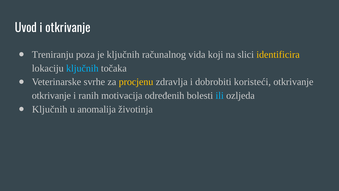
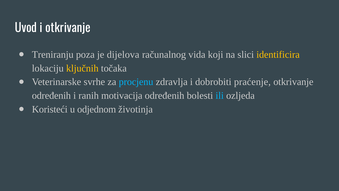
je ključnih: ključnih -> dijelova
ključnih at (82, 68) colour: light blue -> yellow
procjenu colour: yellow -> light blue
koristeći: koristeći -> praćenje
otkrivanje at (51, 95): otkrivanje -> određenih
Ključnih at (50, 109): Ključnih -> Koristeći
anomalija: anomalija -> odjednom
